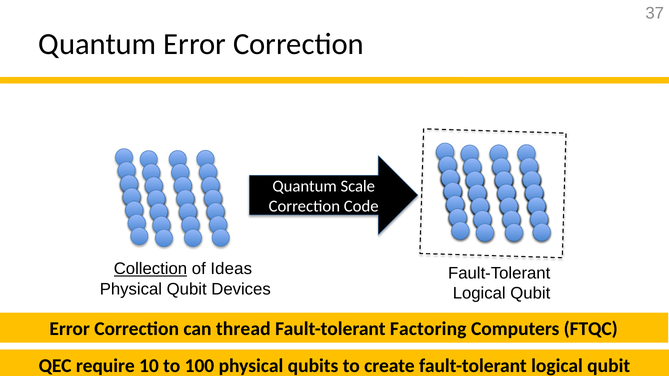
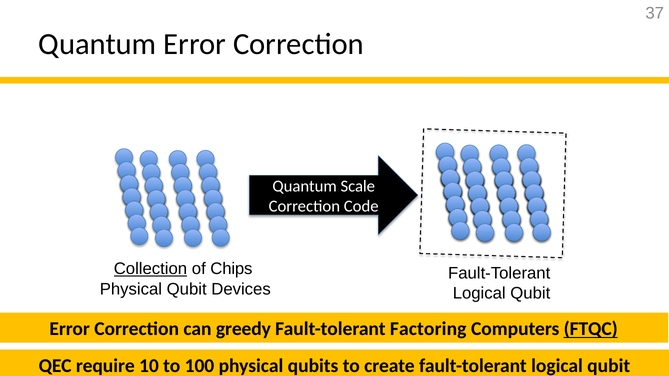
Ideas: Ideas -> Chips
thread: thread -> greedy
FTQC underline: none -> present
